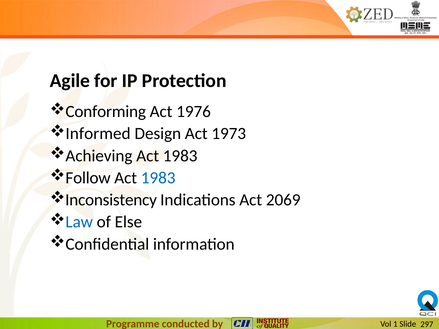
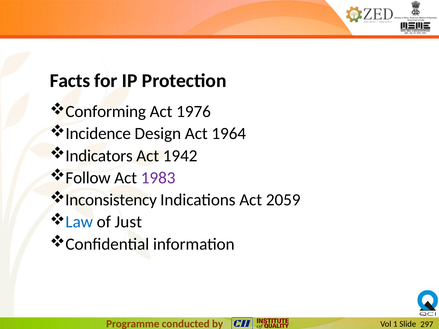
Agile: Agile -> Facts
Informed: Informed -> Incidence
1973: 1973 -> 1964
Achieving: Achieving -> Indicators
1983 at (180, 156): 1983 -> 1942
1983 at (158, 178) colour: blue -> purple
2069: 2069 -> 2059
Else: Else -> Just
